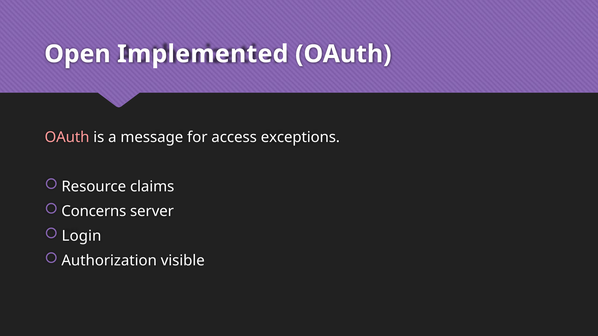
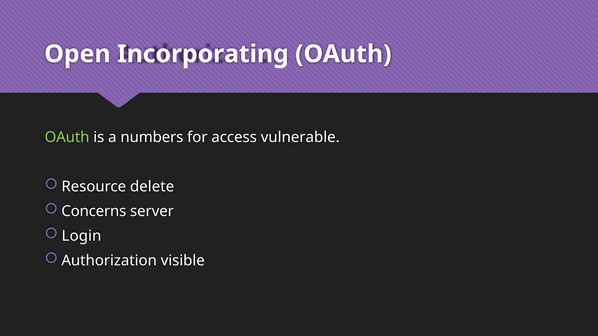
Implemented: Implemented -> Incorporating
OAuth at (67, 138) colour: pink -> light green
message: message -> numbers
exceptions: exceptions -> vulnerable
claims: claims -> delete
